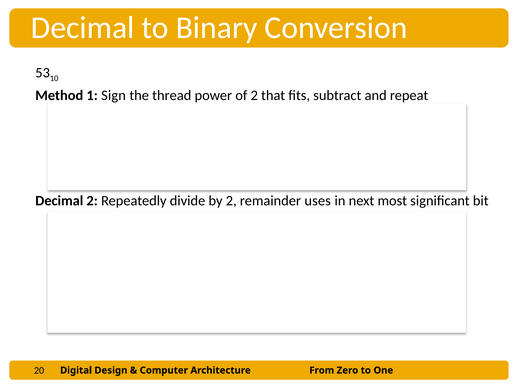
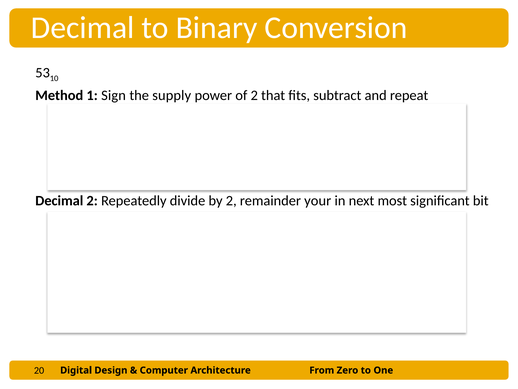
thread: thread -> supply
uses: uses -> your
